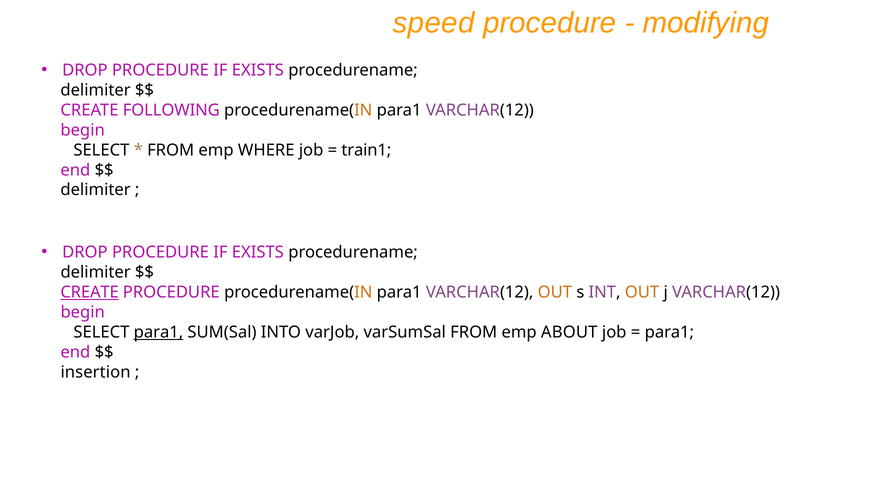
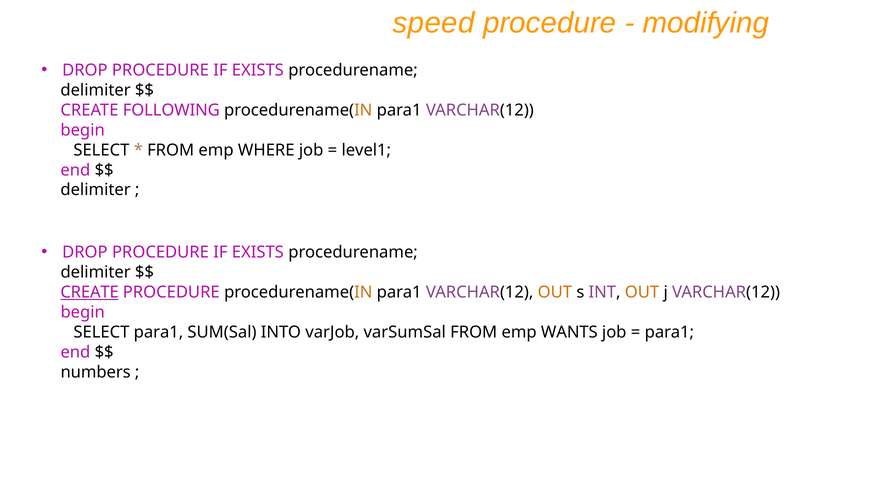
train1: train1 -> level1
para1 at (158, 332) underline: present -> none
ABOUT: ABOUT -> WANTS
insertion: insertion -> numbers
